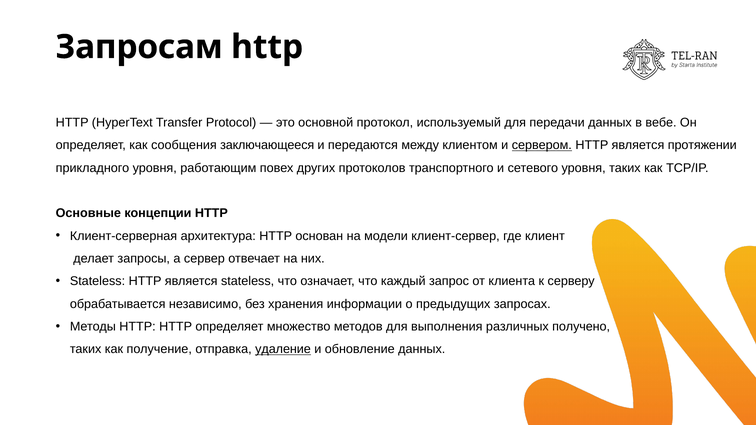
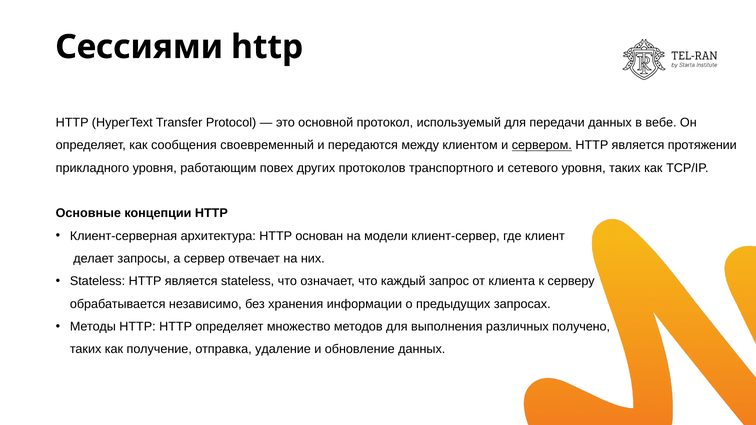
Запросам: Запросам -> Сессиями
заключающееся: заключающееся -> своевременный
удаление underline: present -> none
